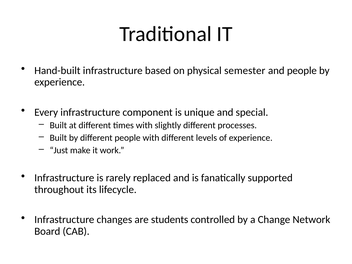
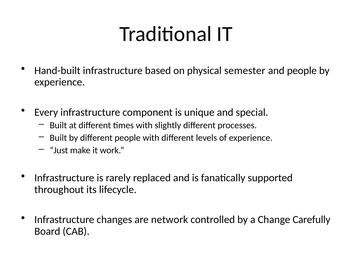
students: students -> network
Network: Network -> Carefully
